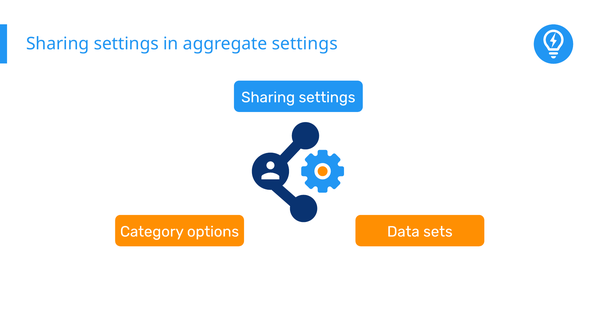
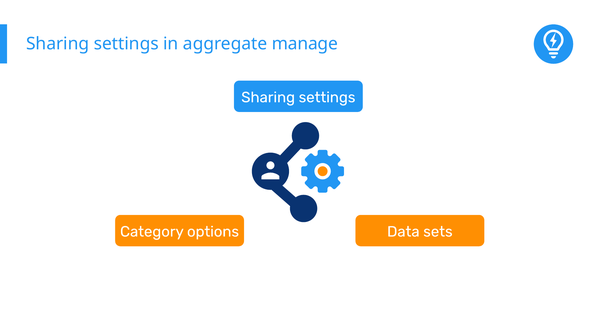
aggregate settings: settings -> manage
